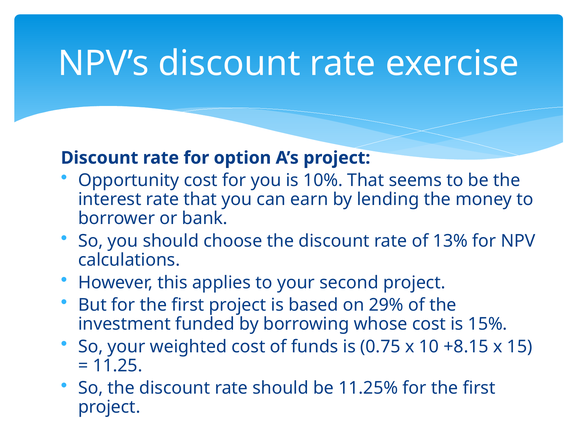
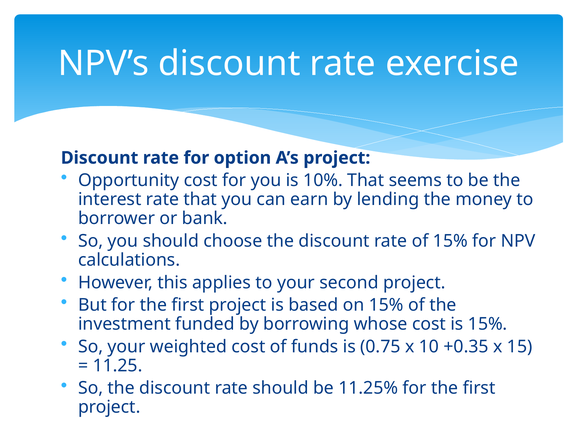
of 13%: 13% -> 15%
on 29%: 29% -> 15%
+8.15: +8.15 -> +0.35
